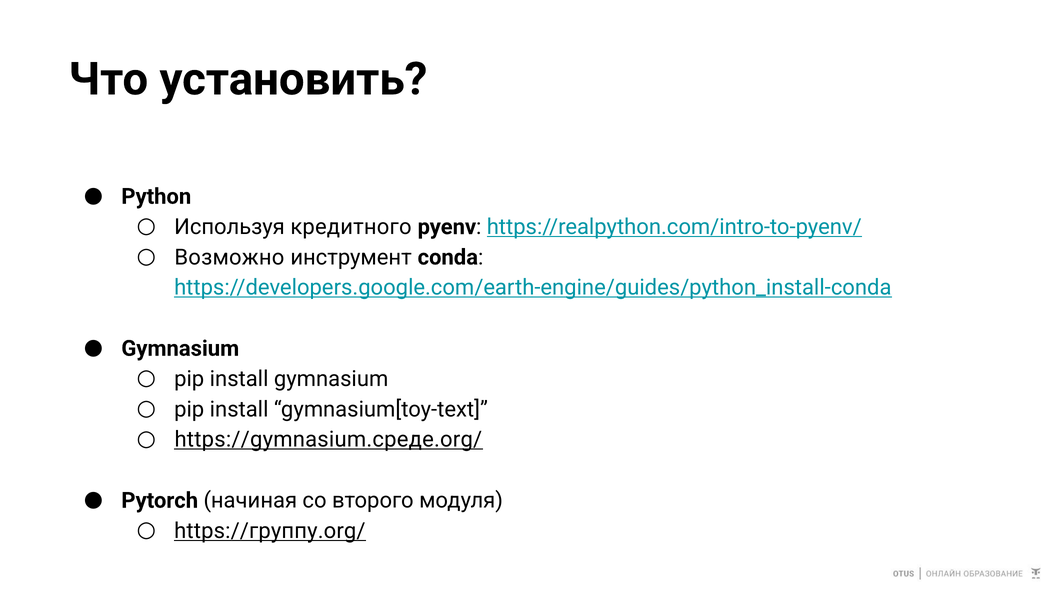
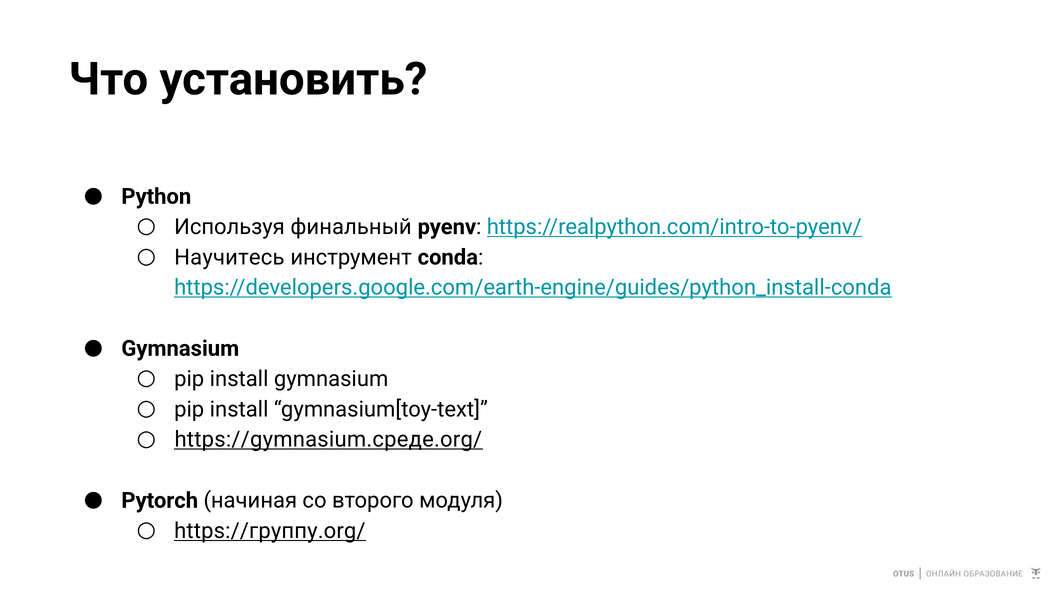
кредитного: кредитного -> финальный
Возможно: Возможно -> Научитесь
